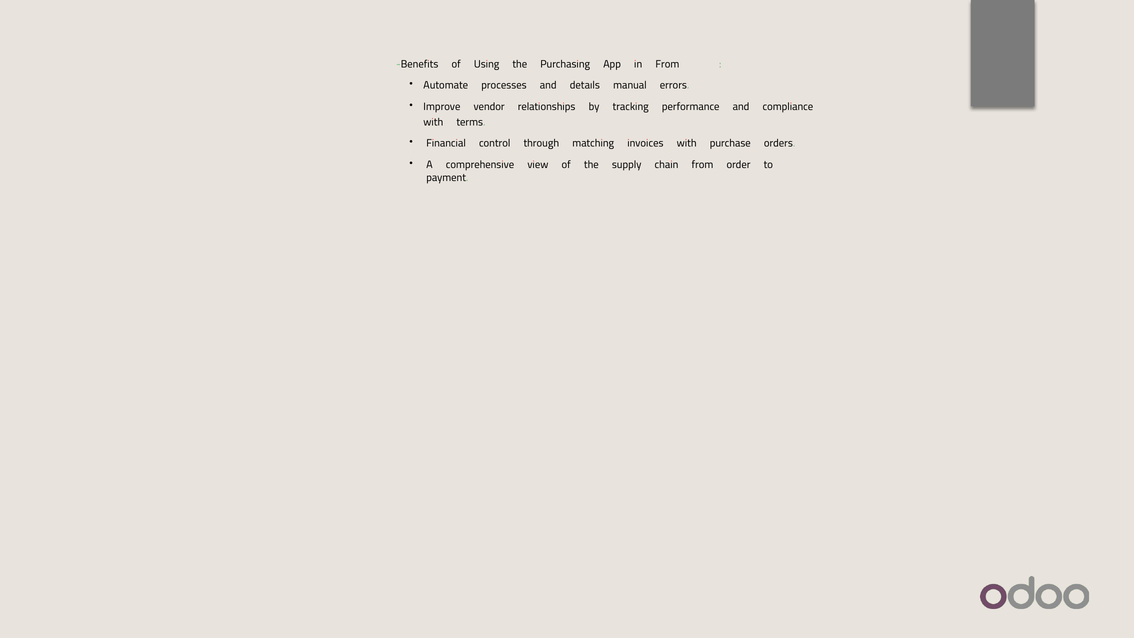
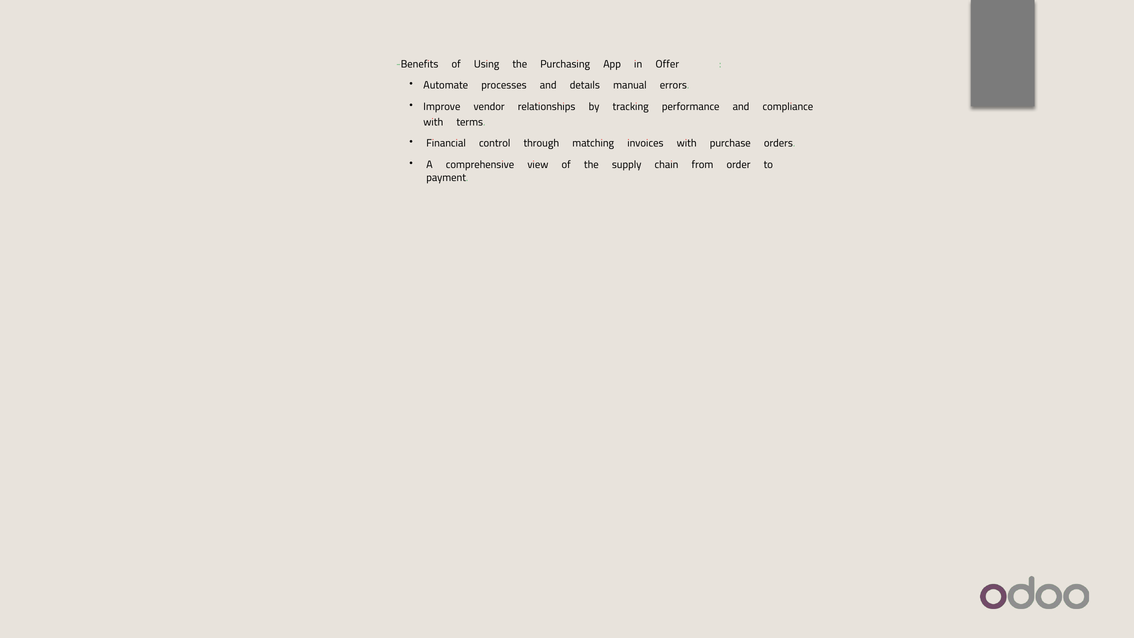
in From: From -> Offer
